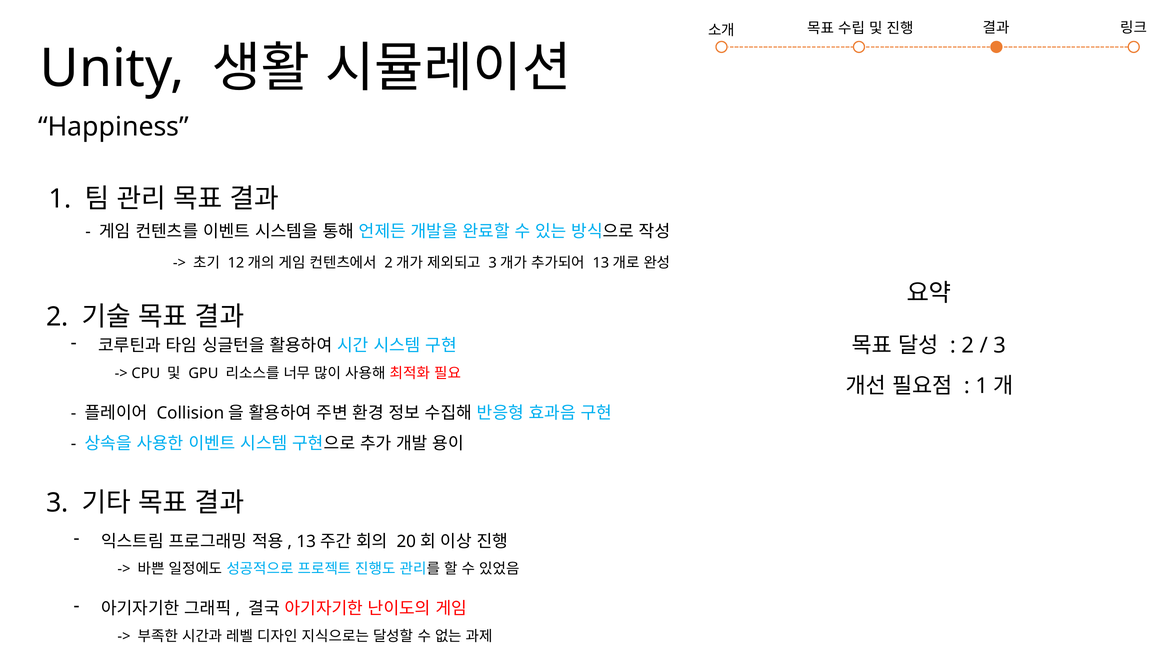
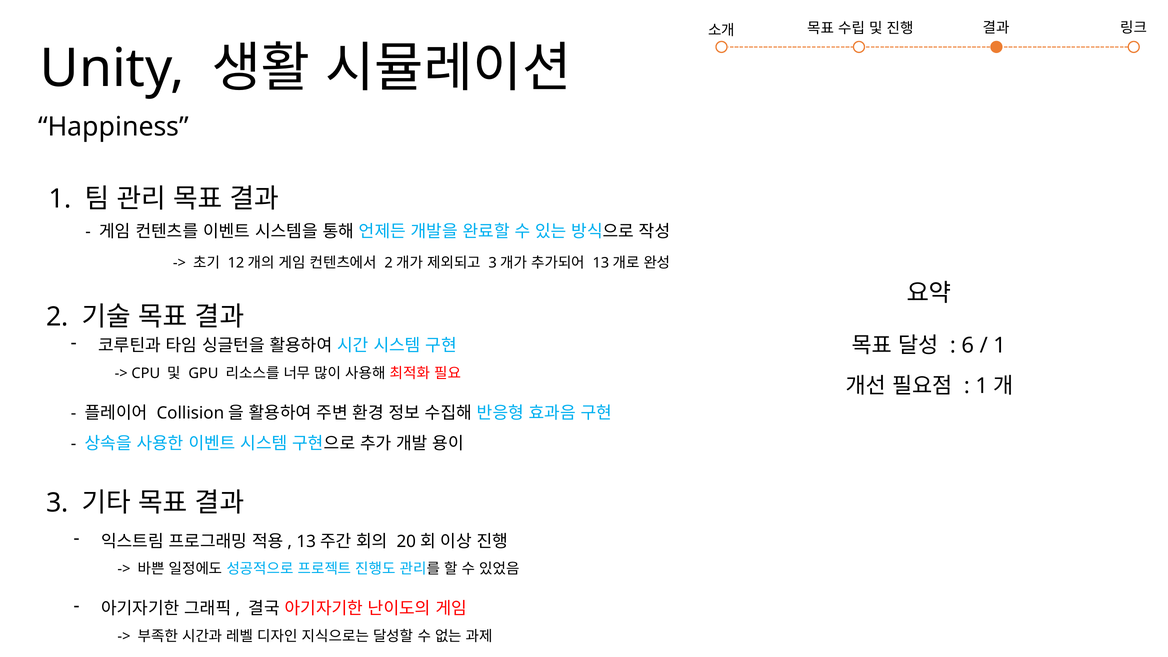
2 at (968, 346): 2 -> 6
3 at (1000, 346): 3 -> 1
